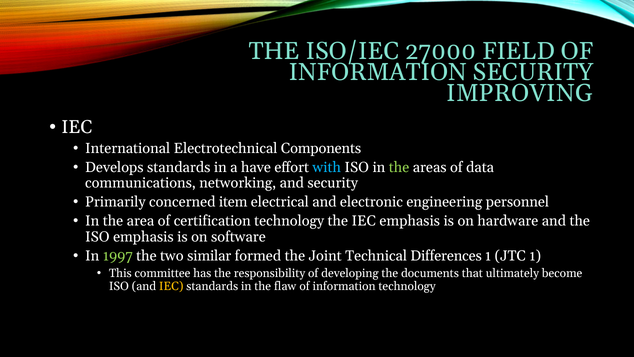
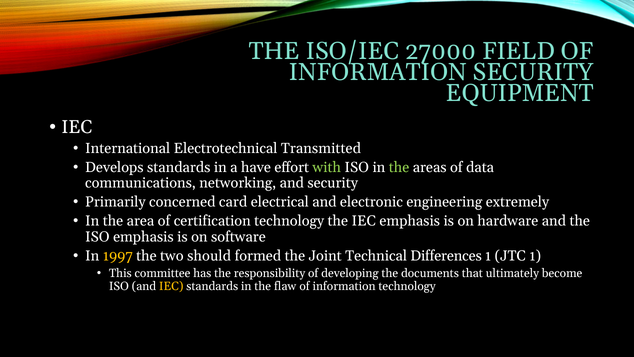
IMPROVING: IMPROVING -> EQUIPMENT
Components: Components -> Transmitted
with colour: light blue -> light green
item: item -> card
personnel: personnel -> extremely
1997 colour: light green -> yellow
similar: similar -> should
